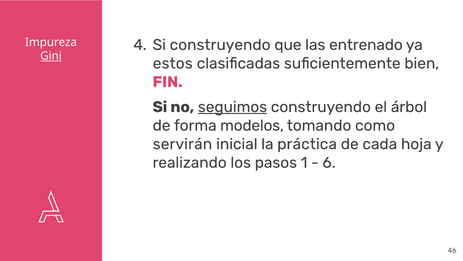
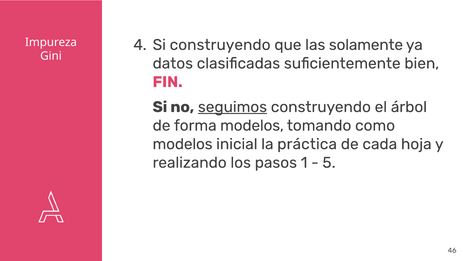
entrenado: entrenado -> solamente
Gini underline: present -> none
estos: estos -> datos
servirán at (182, 144): servirán -> modelos
6: 6 -> 5
